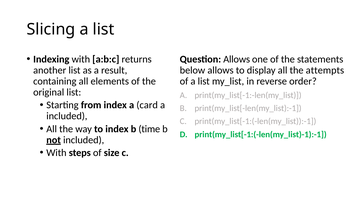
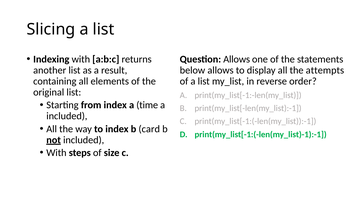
card: card -> time
time: time -> card
